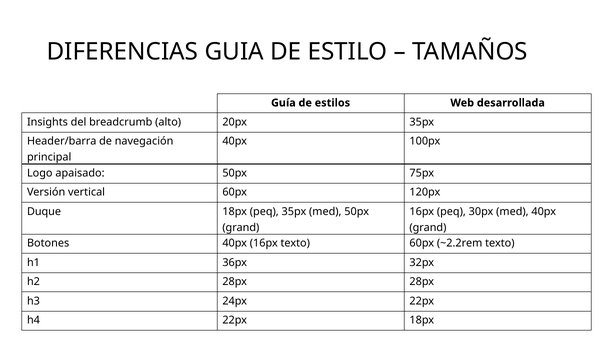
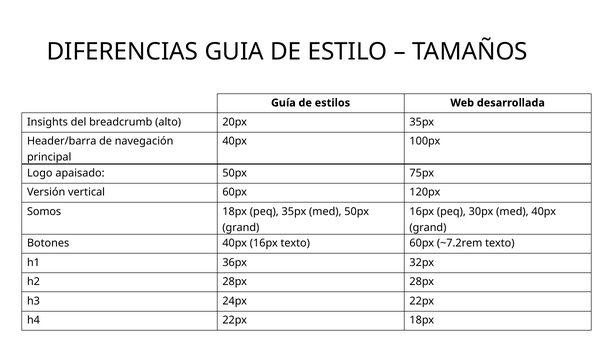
Duque: Duque -> Somos
~2.2rem: ~2.2rem -> ~7.2rem
